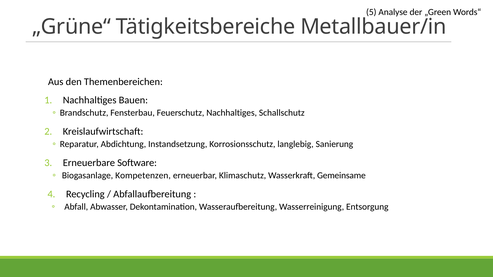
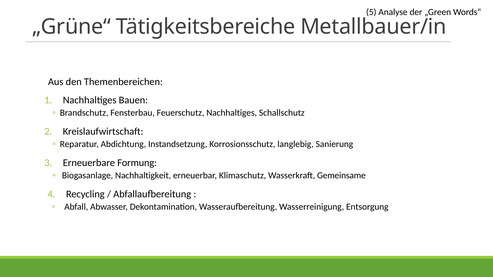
Software: Software -> Formung
Kompetenzen: Kompetenzen -> Nachhaltigkeit
